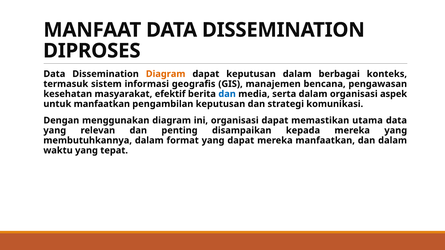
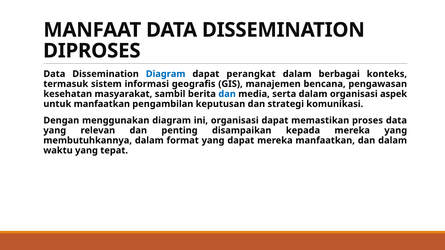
Diagram at (166, 74) colour: orange -> blue
dapat keputusan: keputusan -> perangkat
efektif: efektif -> sambil
utama: utama -> proses
